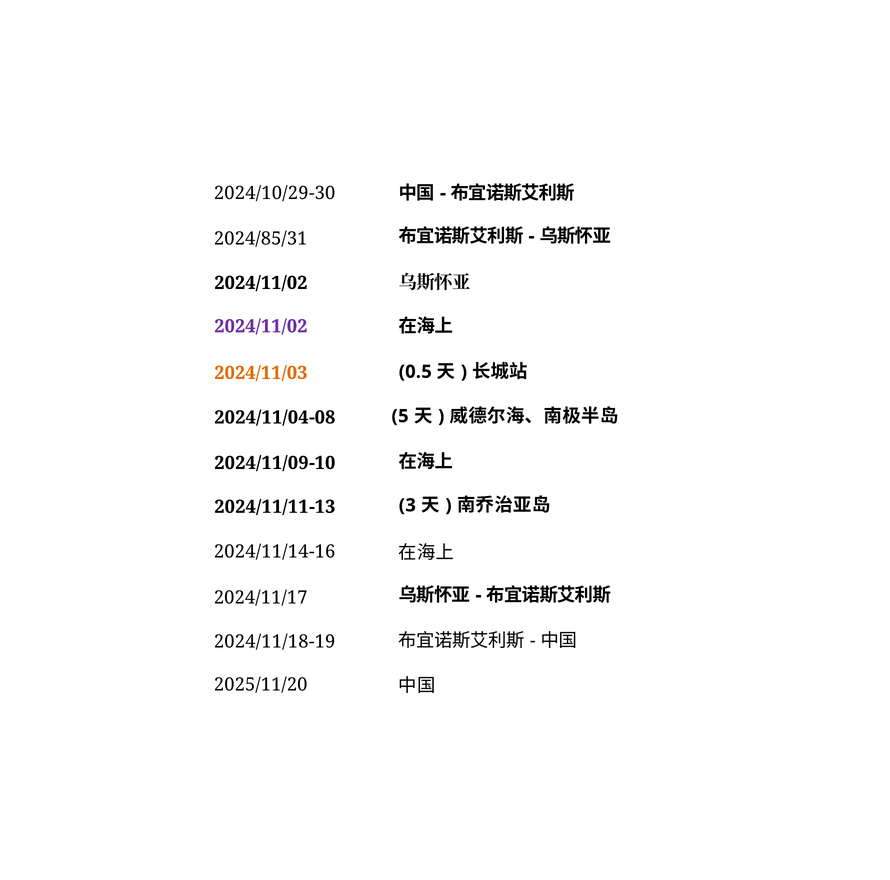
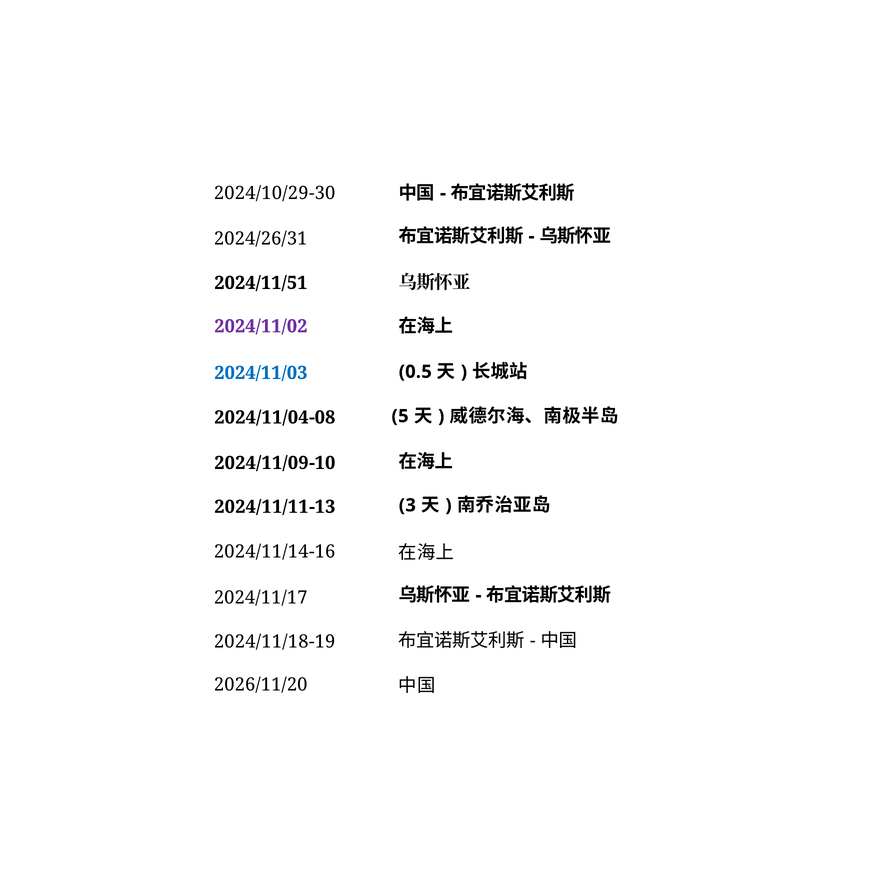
2024/85/31: 2024/85/31 -> 2024/26/31
2024/11/02 at (261, 283): 2024/11/02 -> 2024/11/51
2024/11/03 colour: orange -> blue
2025/11/20: 2025/11/20 -> 2026/11/20
